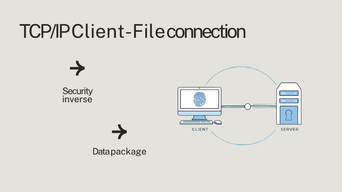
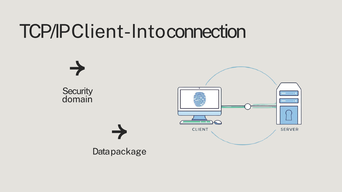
Client-File: Client-File -> Client-Into
inverse: inverse -> domain
